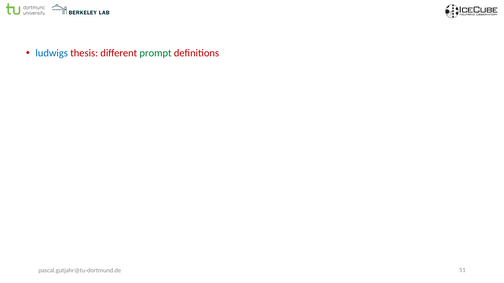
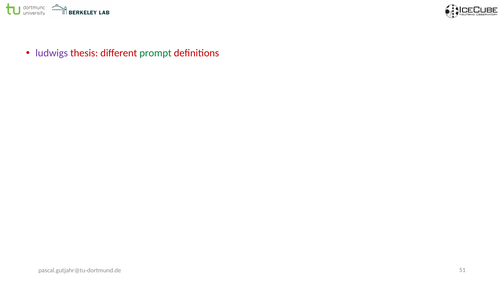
ludwigs colour: blue -> purple
